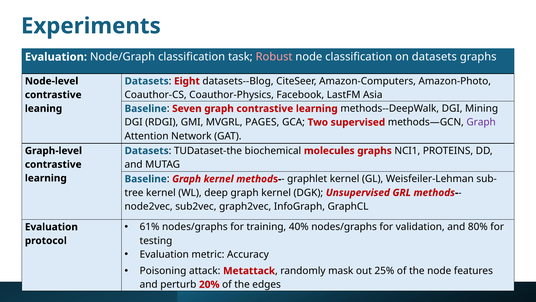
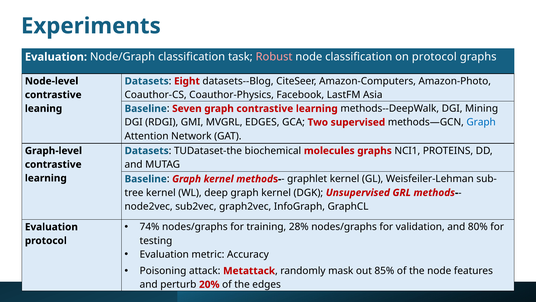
on datasets: datasets -> protocol
MVGRL PAGES: PAGES -> EDGES
Graph at (481, 122) colour: purple -> blue
61%: 61% -> 74%
40%: 40% -> 28%
25%: 25% -> 85%
